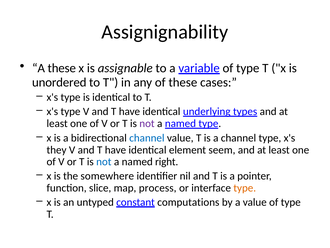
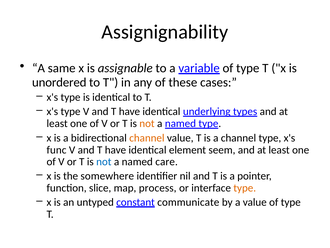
A these: these -> same
not at (147, 123) colour: purple -> orange
channel at (147, 138) colour: blue -> orange
they: they -> func
right: right -> care
computations: computations -> communicate
